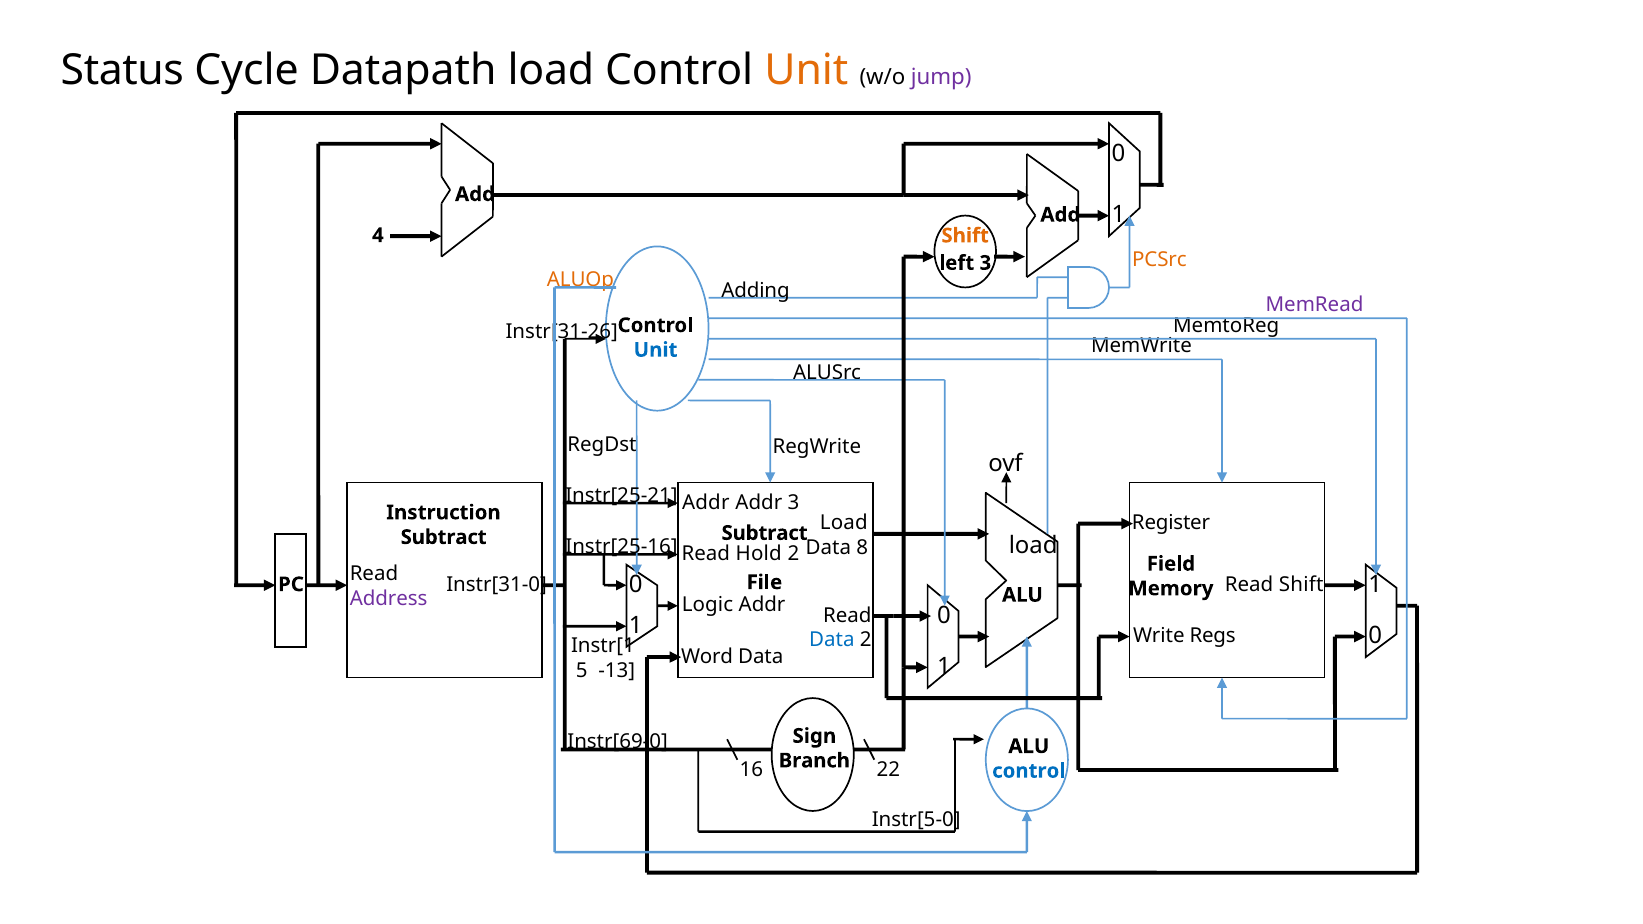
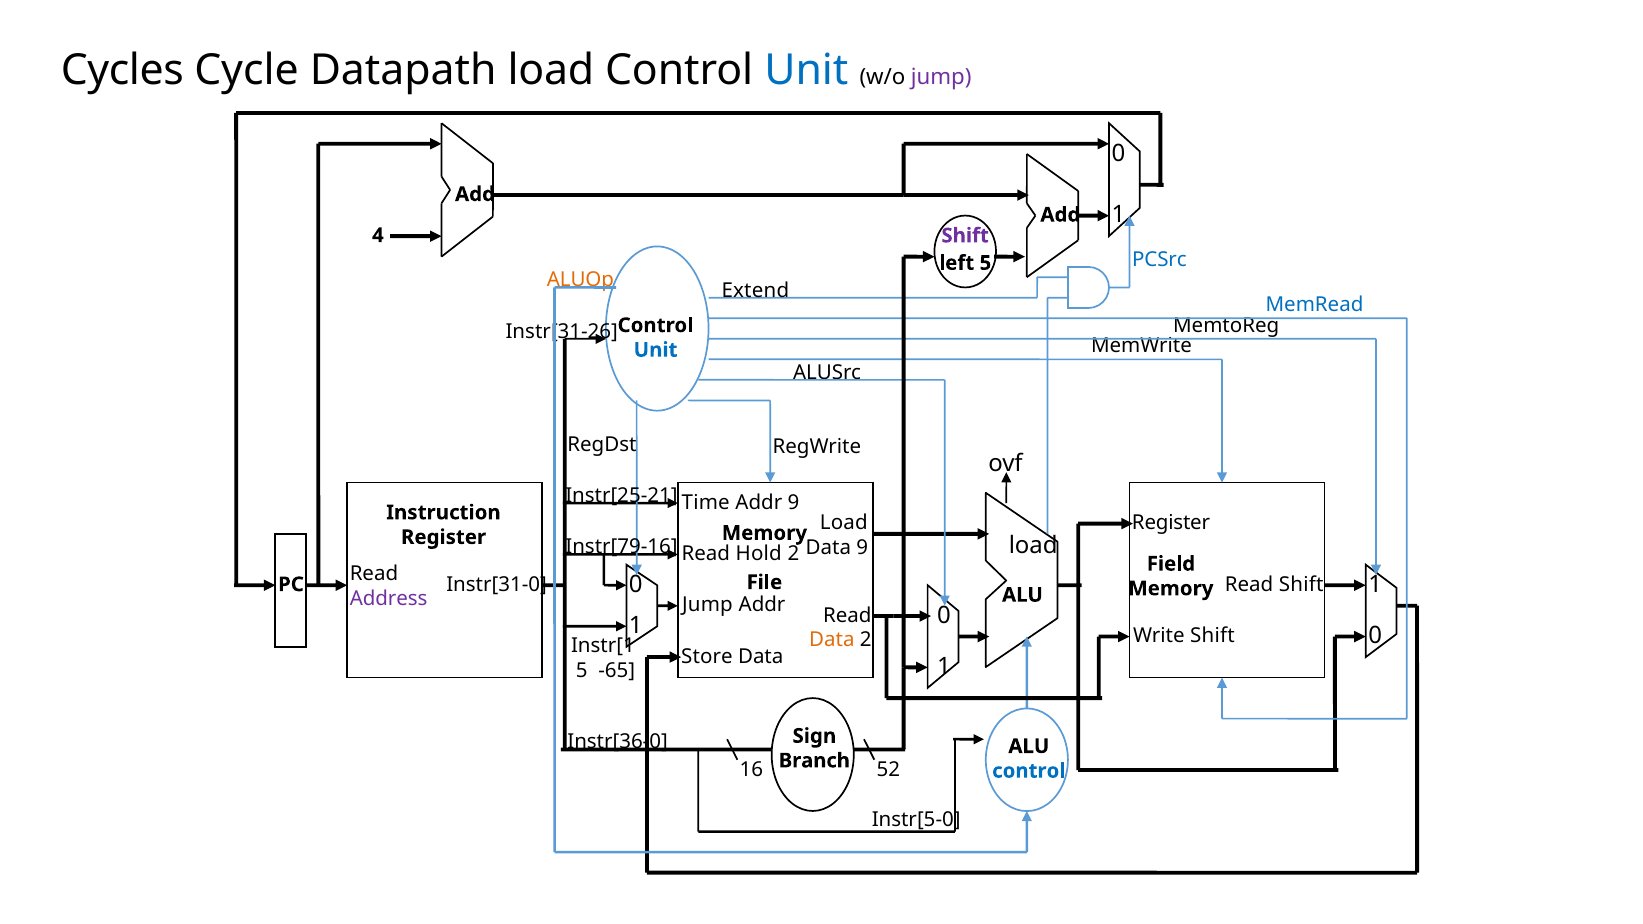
Status: Status -> Cycles
Unit at (806, 70) colour: orange -> blue
Shift at (965, 236) colour: orange -> purple
PCSrc colour: orange -> blue
left 3: 3 -> 5
Adding: Adding -> Extend
MemRead colour: purple -> blue
Addr at (706, 502): Addr -> Time
Addr 3: 3 -> 9
Subtract at (765, 533): Subtract -> Memory
Subtract at (444, 537): Subtract -> Register
Instr[25-16: Instr[25-16 -> Instr[79-16
Data 8: 8 -> 9
Logic at (708, 605): Logic -> Jump
Write Regs: Regs -> Shift
Data at (832, 640) colour: blue -> orange
Word: Word -> Store
-13: -13 -> -65
Instr[69-0: Instr[69-0 -> Instr[36-0
22: 22 -> 52
